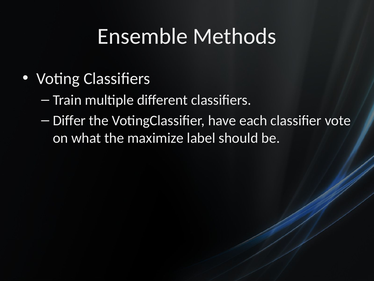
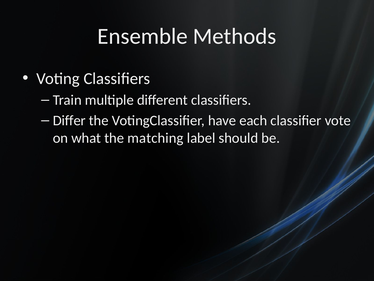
maximize: maximize -> matching
